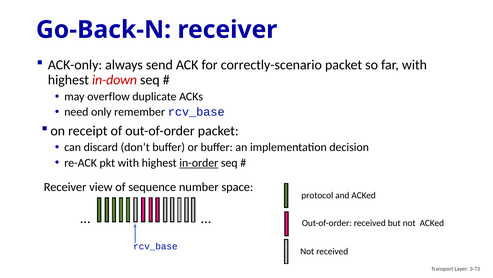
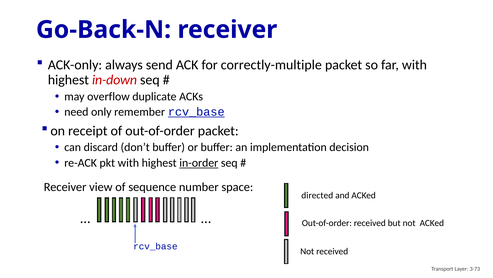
correctly-scenario: correctly-scenario -> correctly-multiple
rcv_base at (196, 112) underline: none -> present
protocol: protocol -> directed
